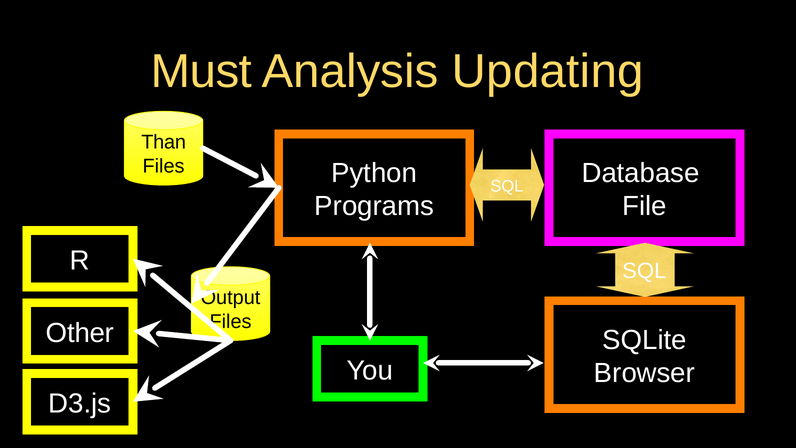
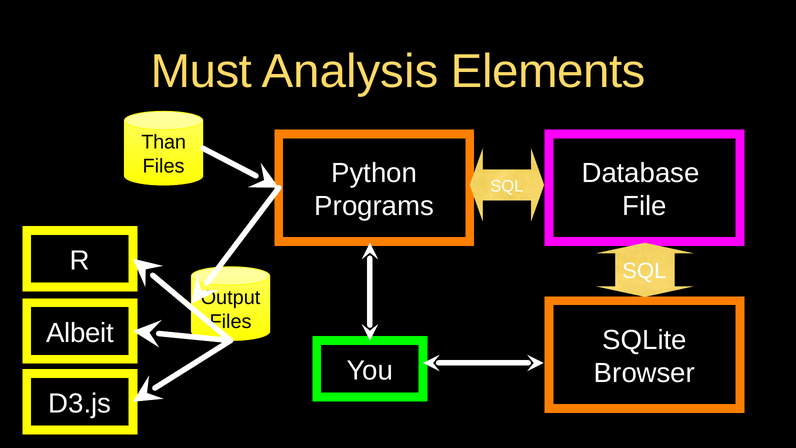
Updating: Updating -> Elements
Other: Other -> Albeit
